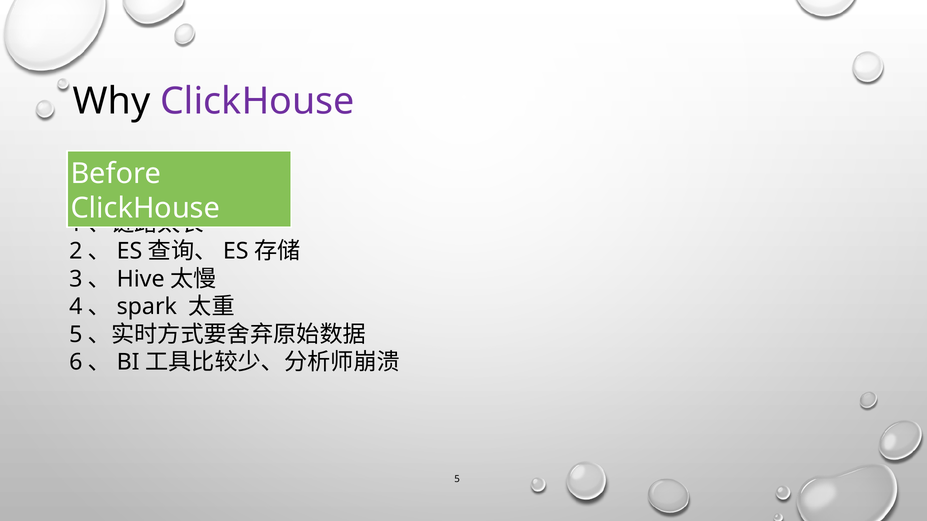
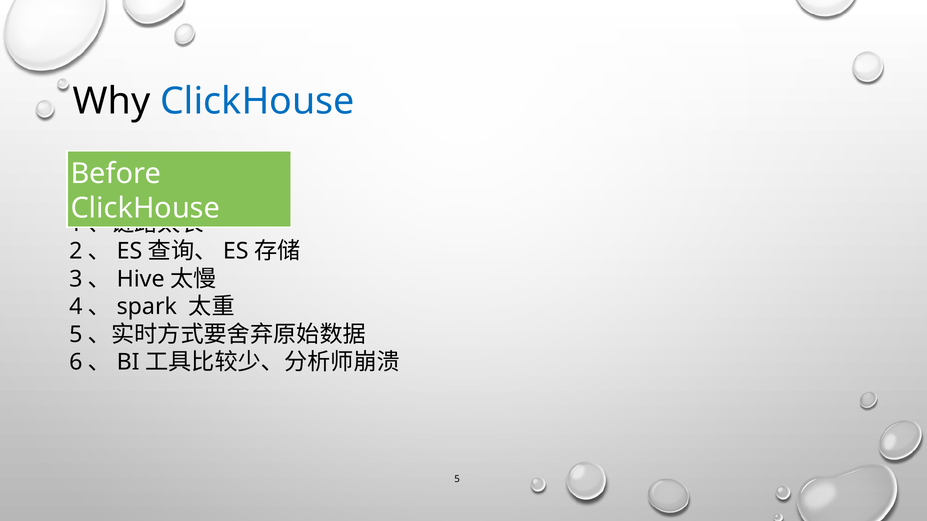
ClickHouse at (257, 101) colour: purple -> blue
